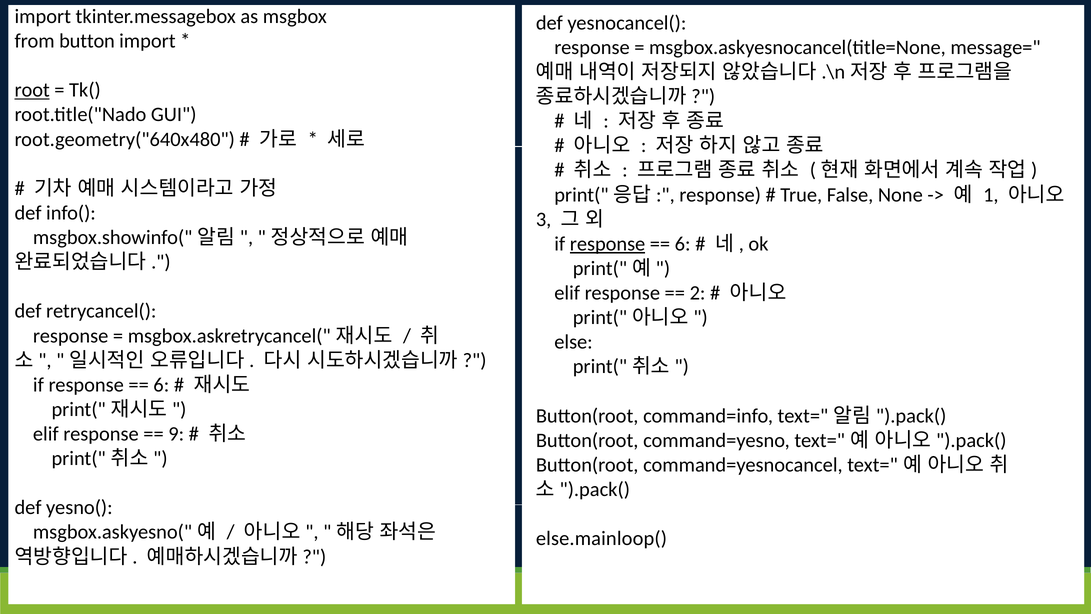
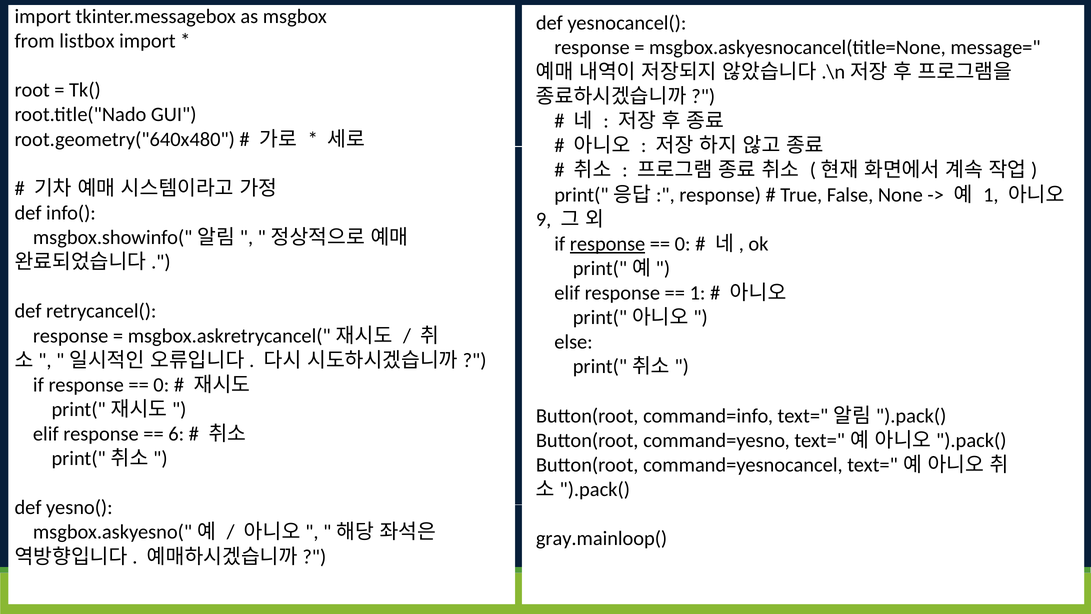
button: button -> listbox
root underline: present -> none
3: 3 -> 9
6 at (683, 244): 6 -> 0
2 at (698, 293): 2 -> 1
6 at (161, 385): 6 -> 0
9: 9 -> 6
else.mainloop(: else.mainloop( -> gray.mainloop(
